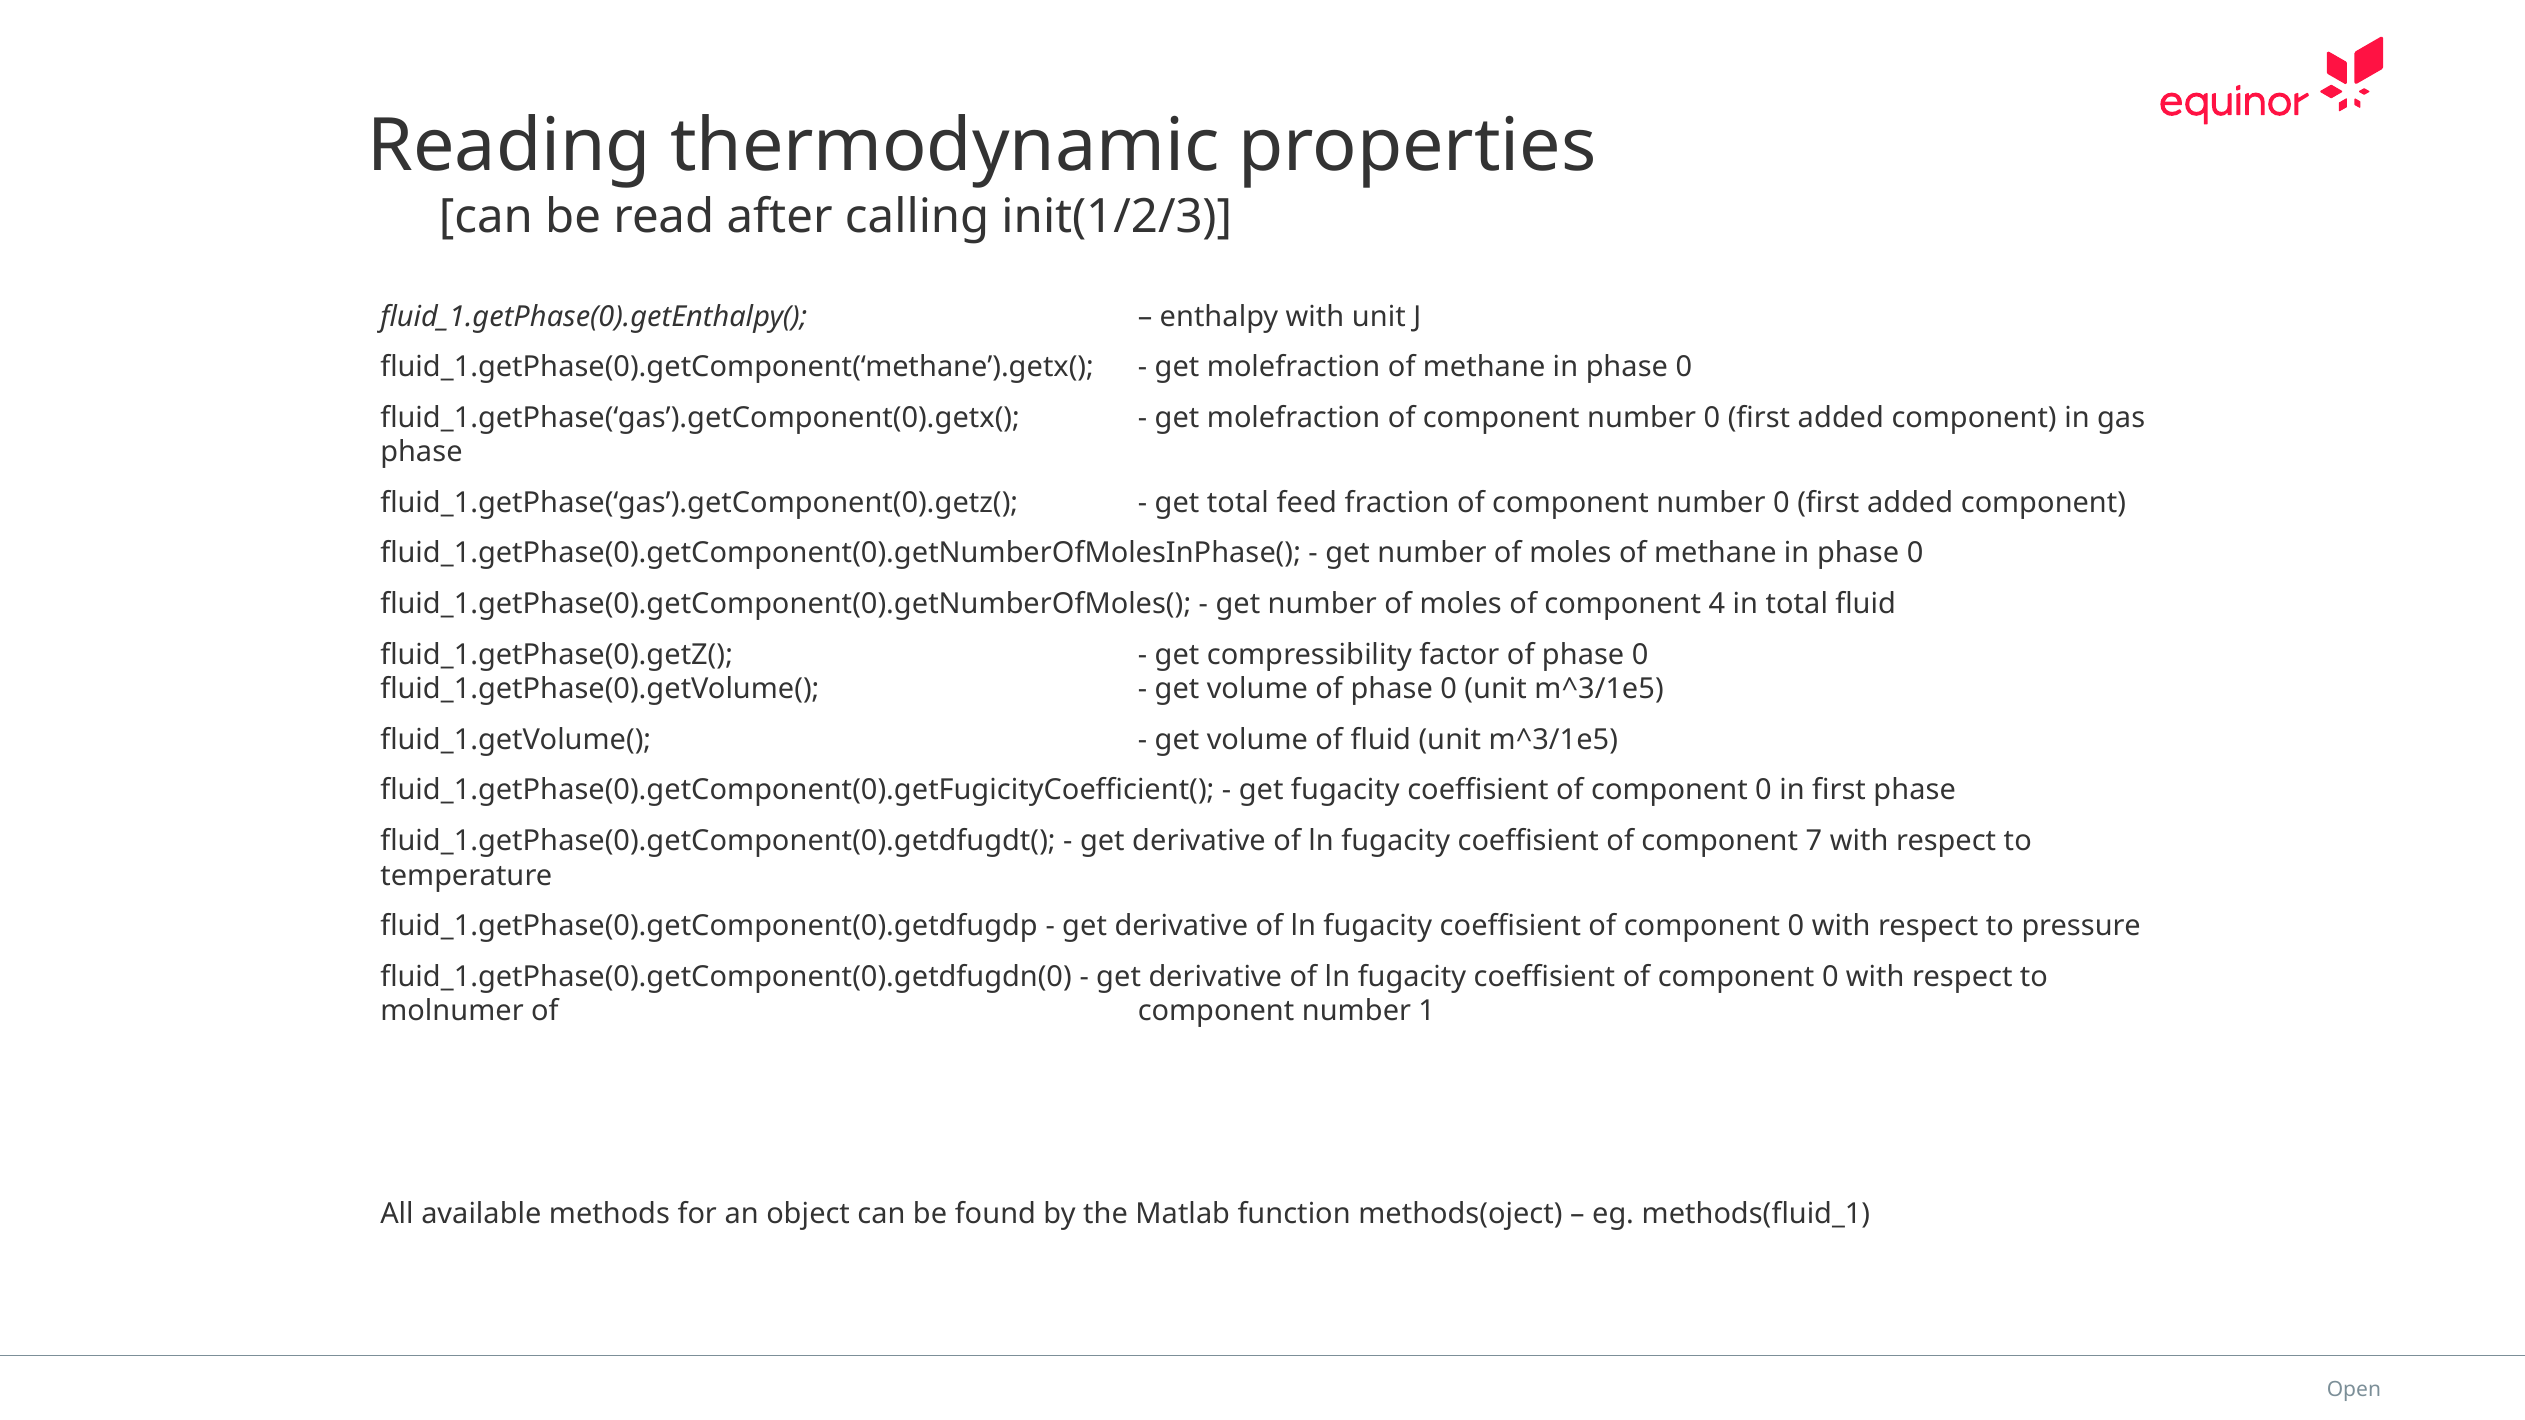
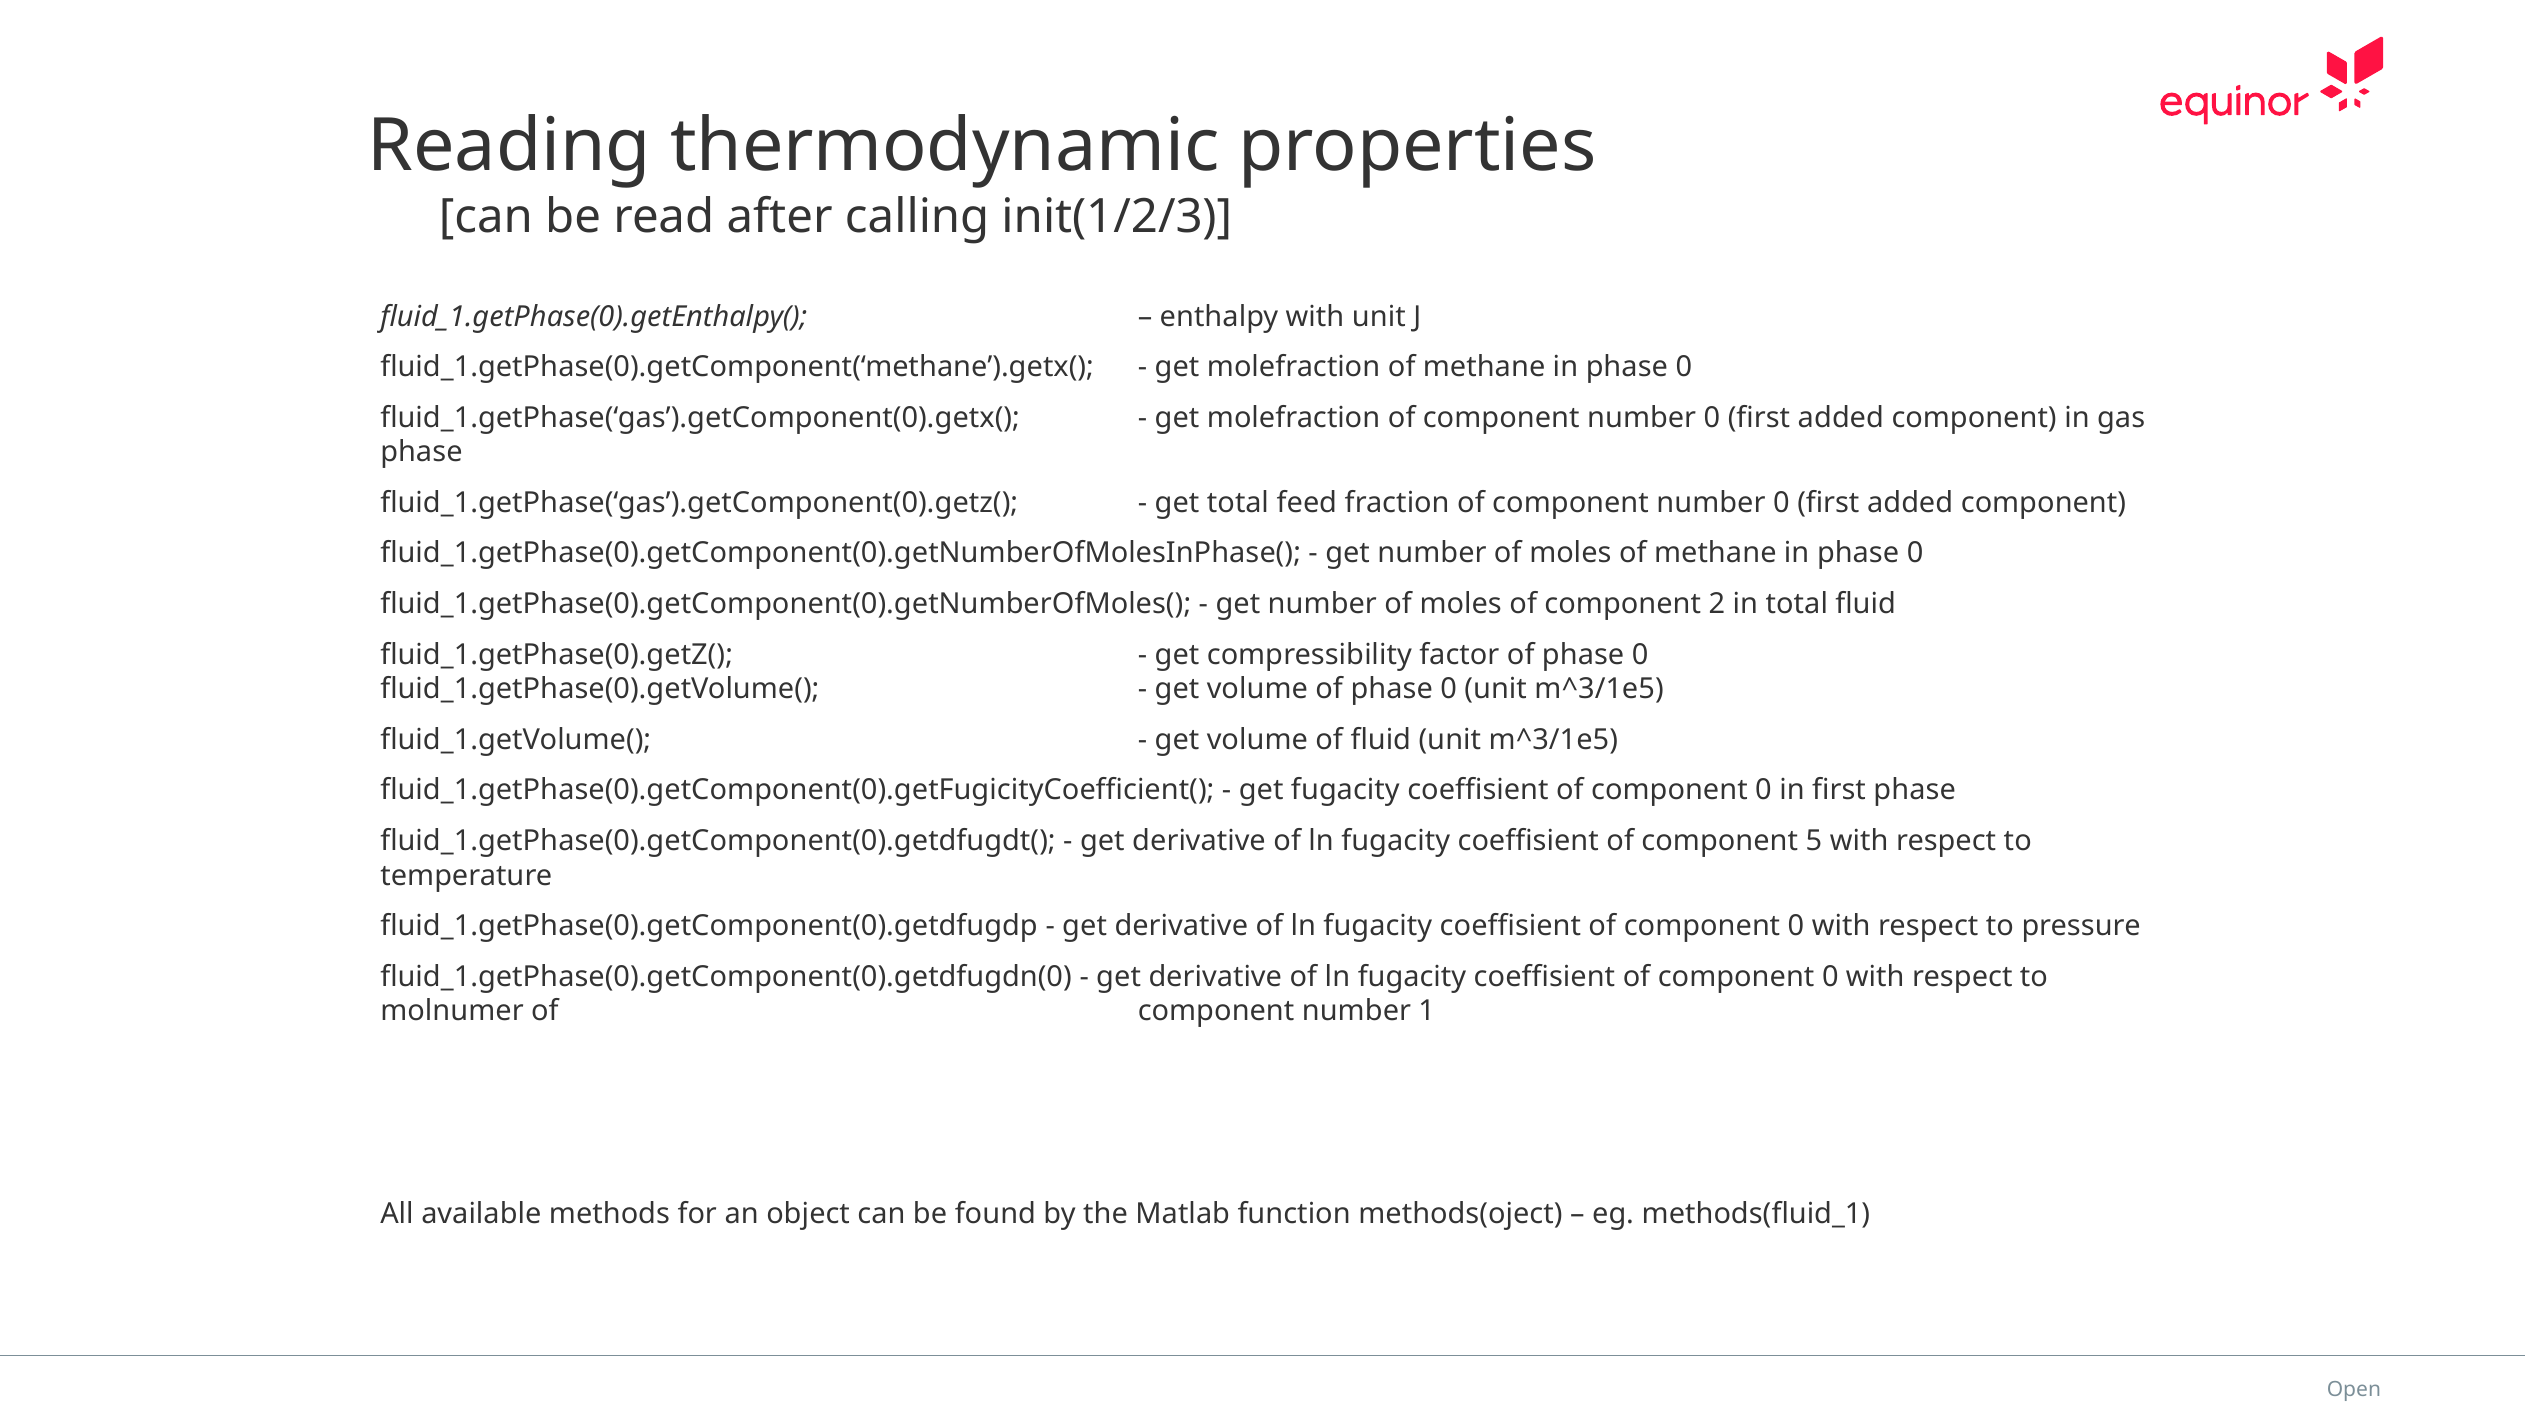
4: 4 -> 2
7: 7 -> 5
